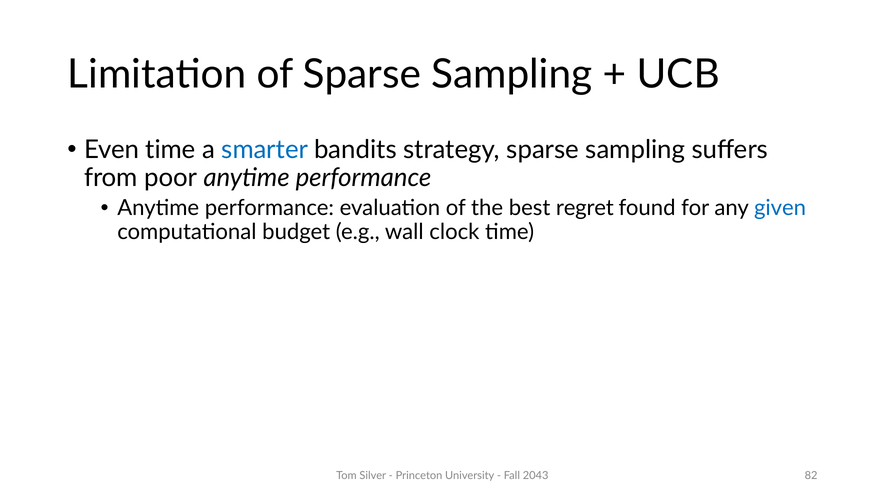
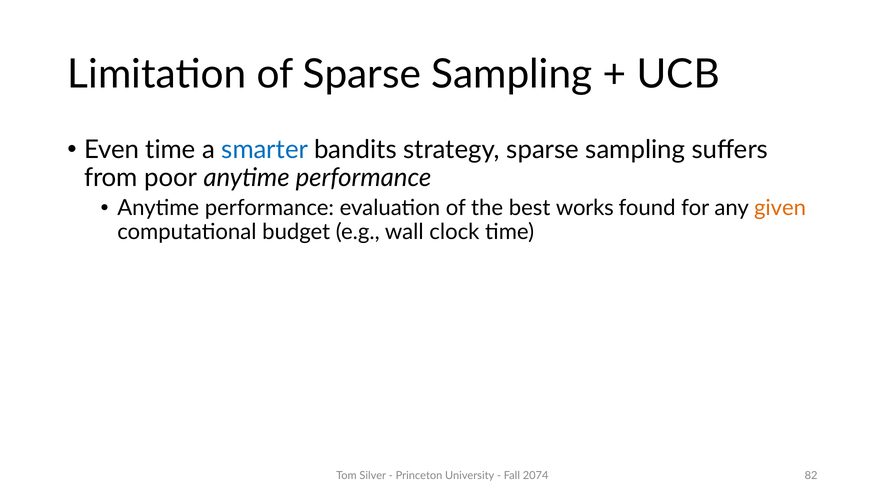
regret: regret -> works
given colour: blue -> orange
2043: 2043 -> 2074
